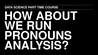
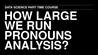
ABOUT: ABOUT -> LARGE
